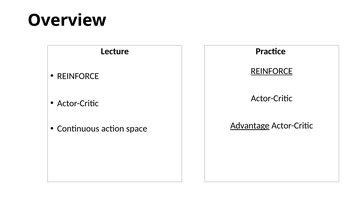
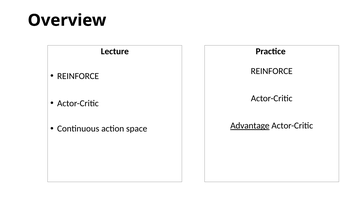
REINFORCE at (272, 71) underline: present -> none
